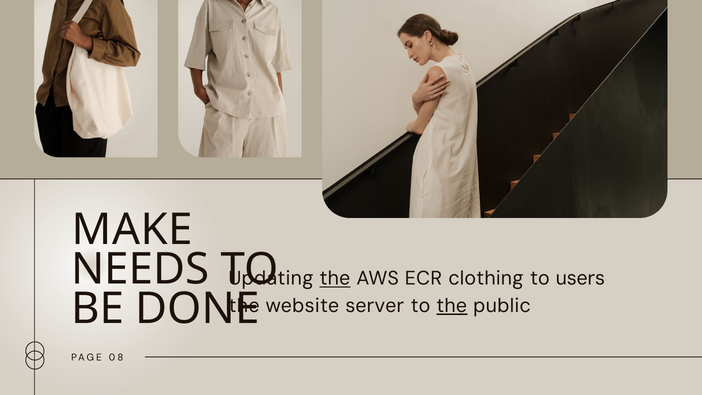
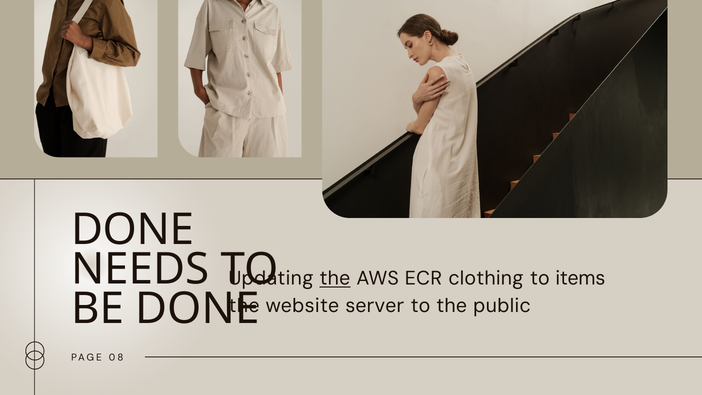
MAKE at (132, 230): MAKE -> DONE
users: users -> items
the at (452, 306) underline: present -> none
